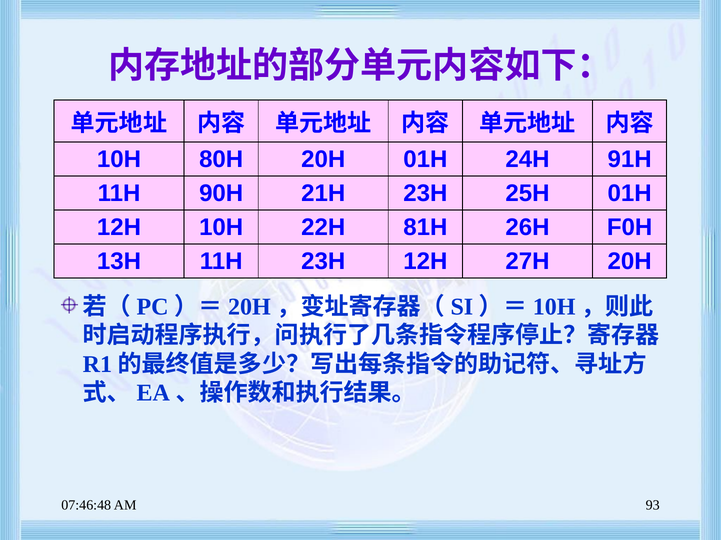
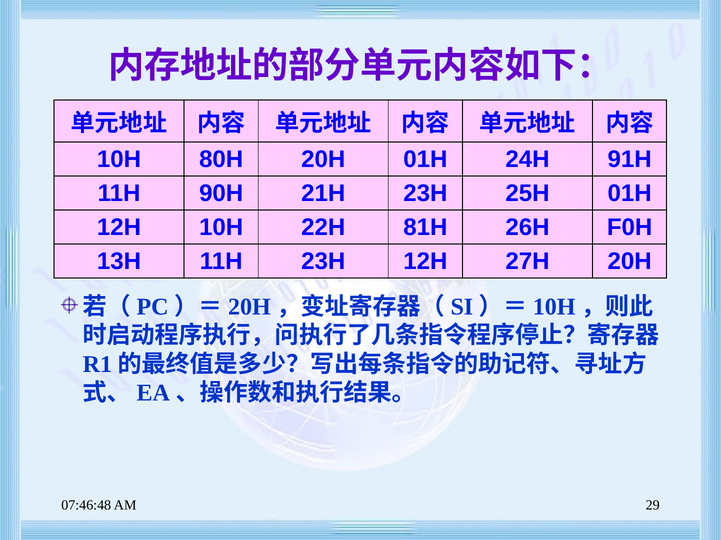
93: 93 -> 29
